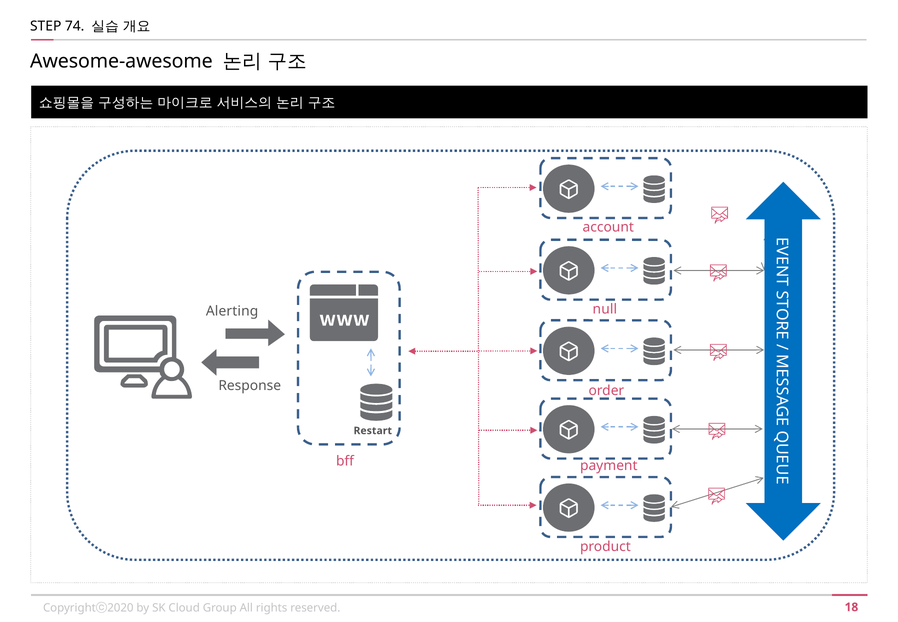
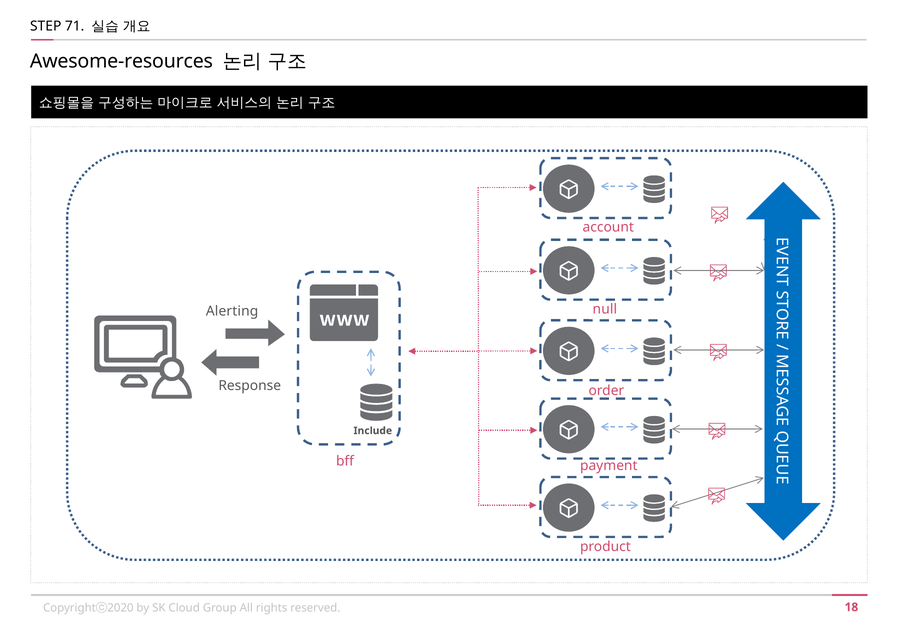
74: 74 -> 71
Awesome-awesome: Awesome-awesome -> Awesome-resources
Restart: Restart -> Include
